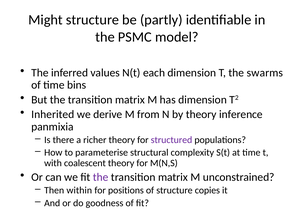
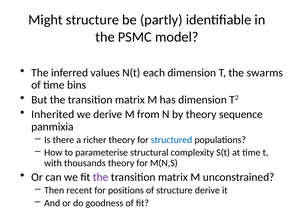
inference: inference -> sequence
structured colour: purple -> blue
coalescent: coalescent -> thousands
within: within -> recent
structure copies: copies -> derive
